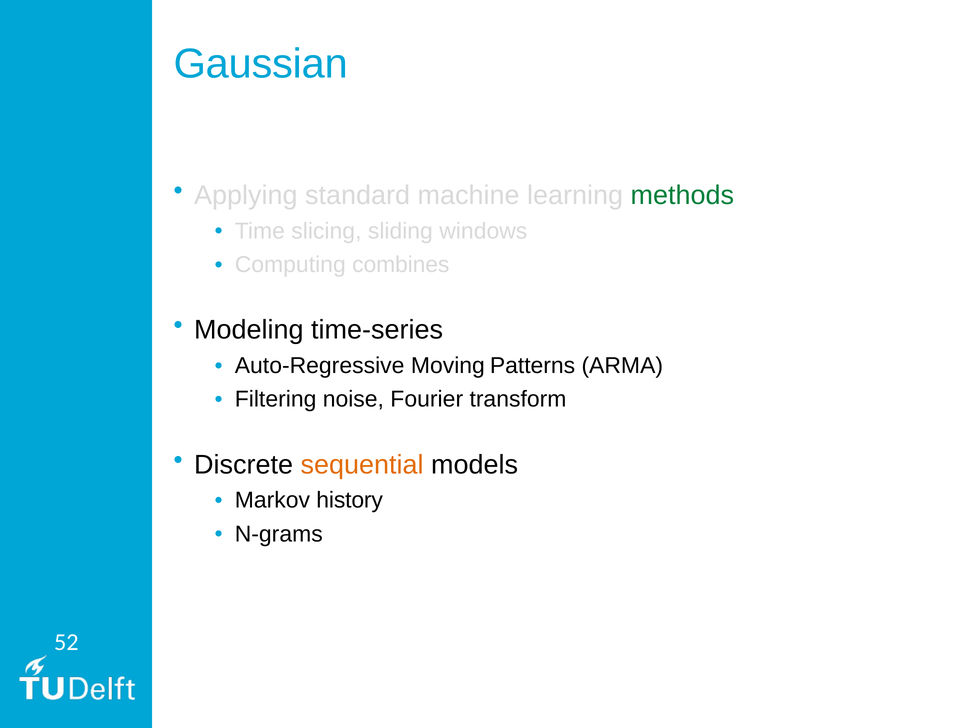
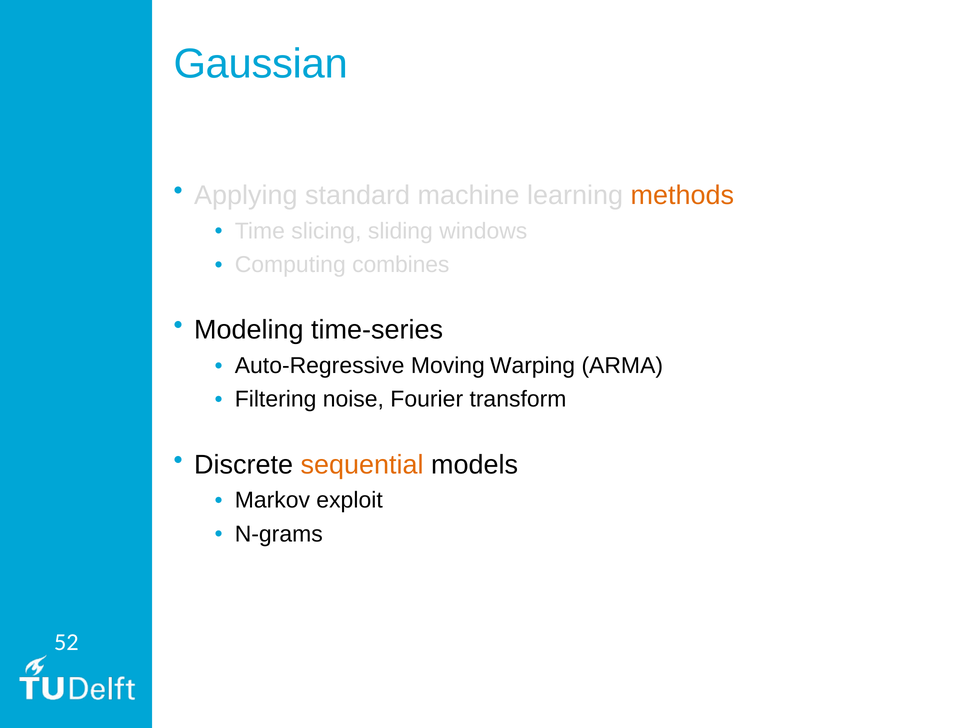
methods colour: green -> orange
Patterns: Patterns -> Warping
history: history -> exploit
